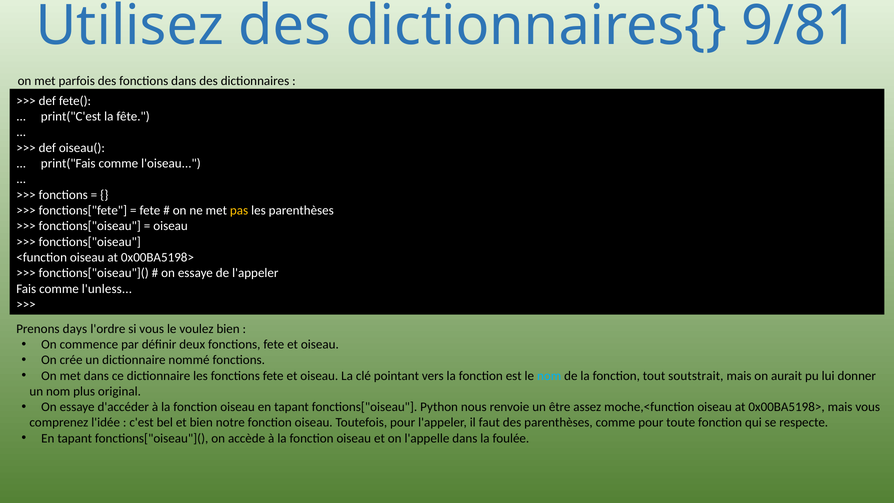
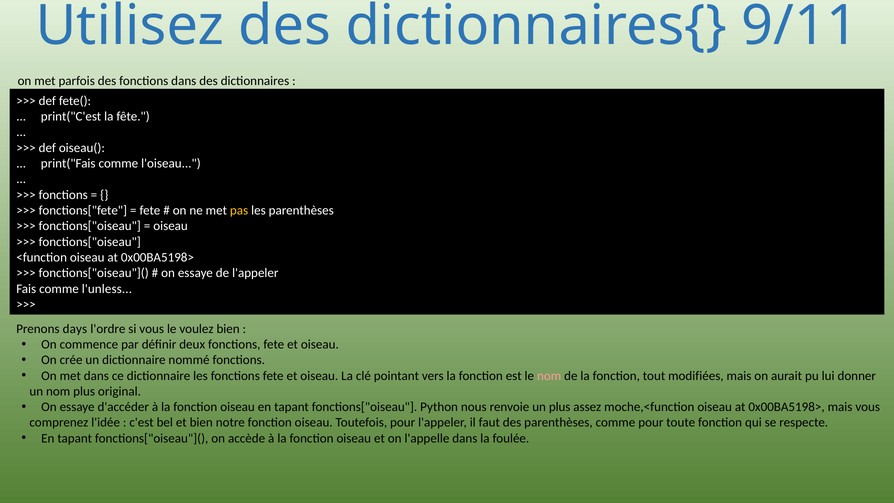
9/81: 9/81 -> 9/11
nom at (549, 376) colour: light blue -> pink
soutstrait: soutstrait -> modifiées
un être: être -> plus
